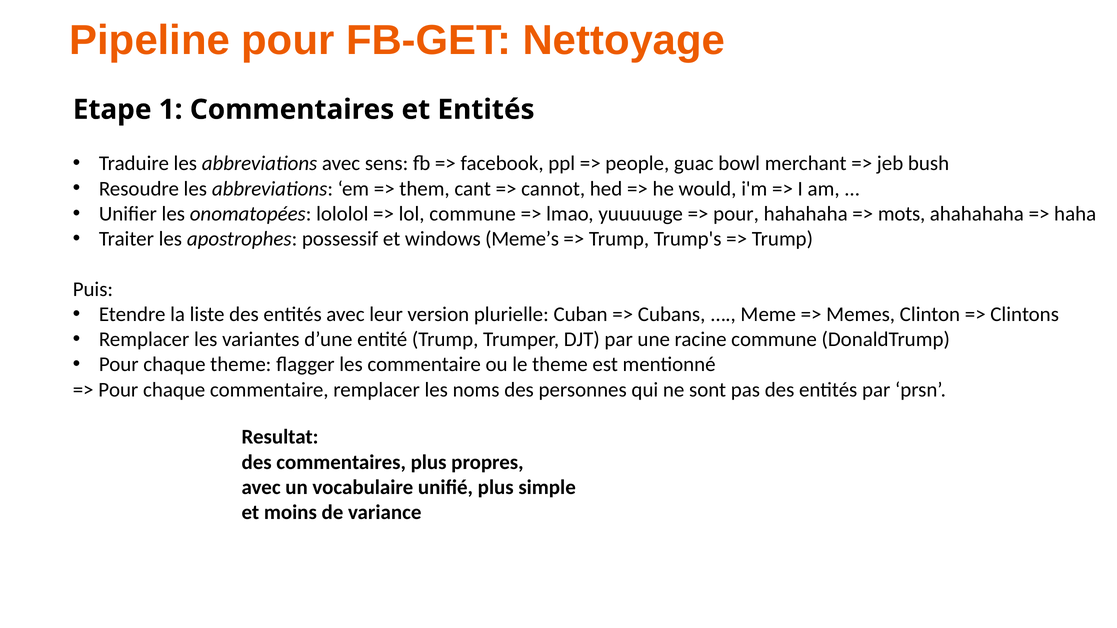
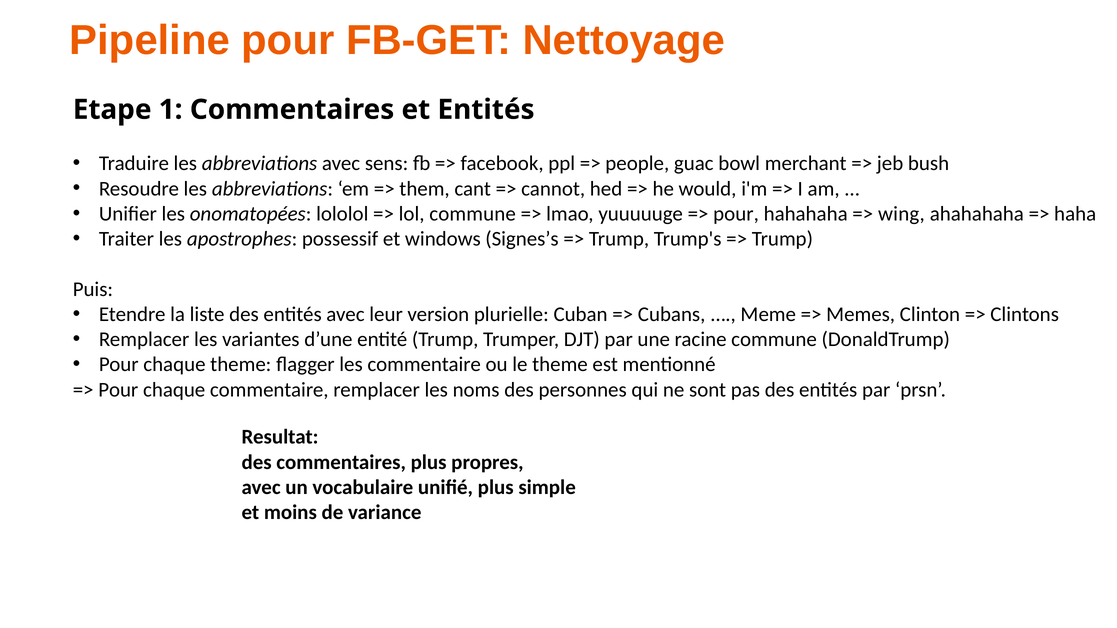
mots: mots -> wing
Meme’s: Meme’s -> Signes’s
